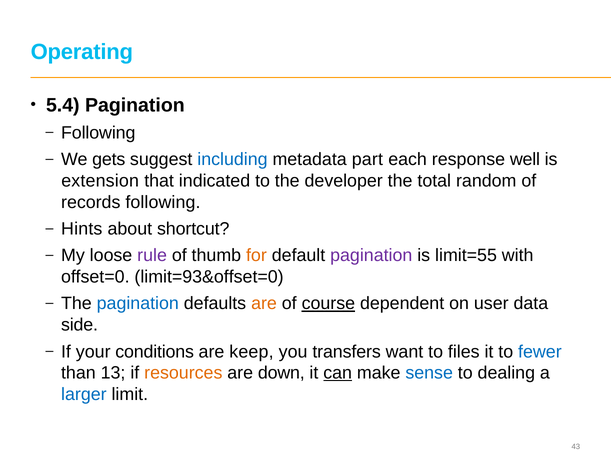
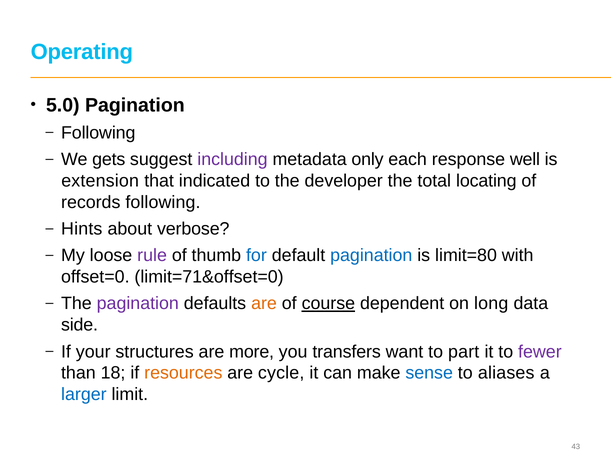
5.4: 5.4 -> 5.0
including colour: blue -> purple
part: part -> only
random: random -> locating
shortcut: shortcut -> verbose
for colour: orange -> blue
pagination at (371, 256) colour: purple -> blue
limit=55: limit=55 -> limit=80
limit=93&offset=0: limit=93&offset=0 -> limit=71&offset=0
pagination at (138, 304) colour: blue -> purple
user: user -> long
conditions: conditions -> structures
keep: keep -> more
files: files -> part
fewer colour: blue -> purple
13: 13 -> 18
down: down -> cycle
can underline: present -> none
dealing: dealing -> aliases
